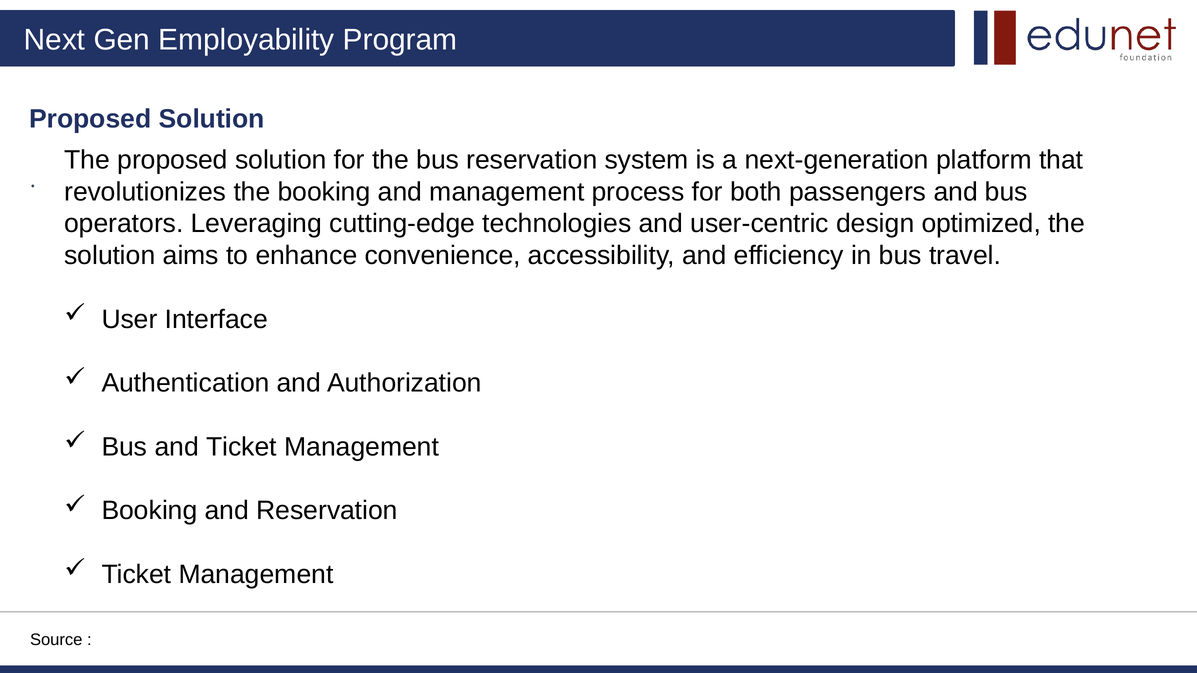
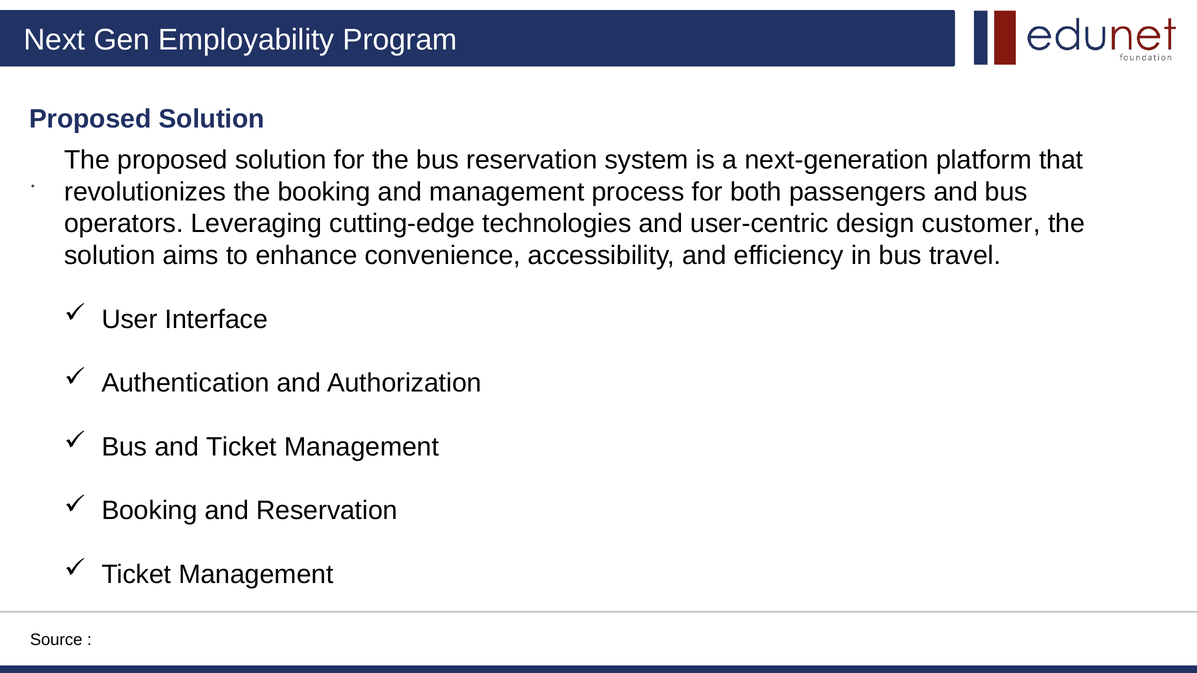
optimized: optimized -> customer
